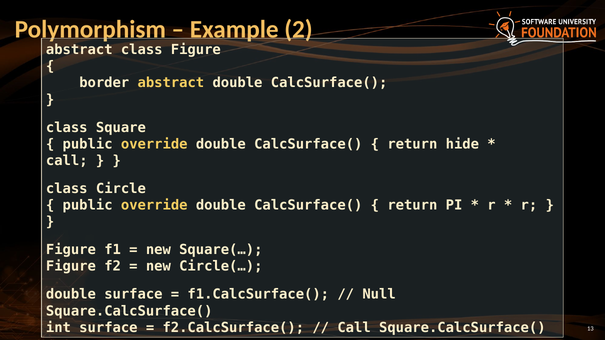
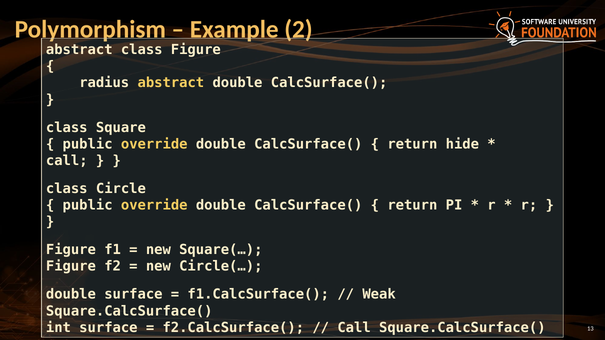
border: border -> radius
Null: Null -> Weak
